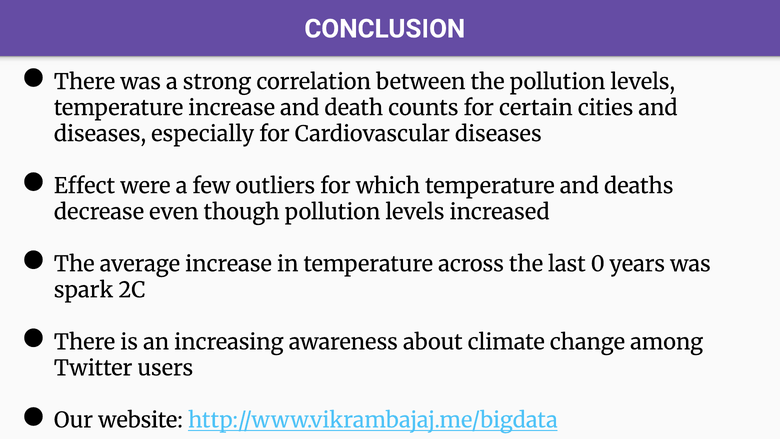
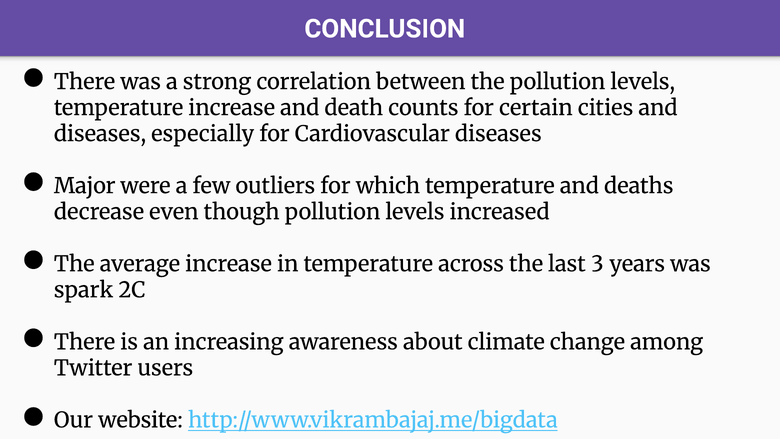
Effect: Effect -> Major
0: 0 -> 3
